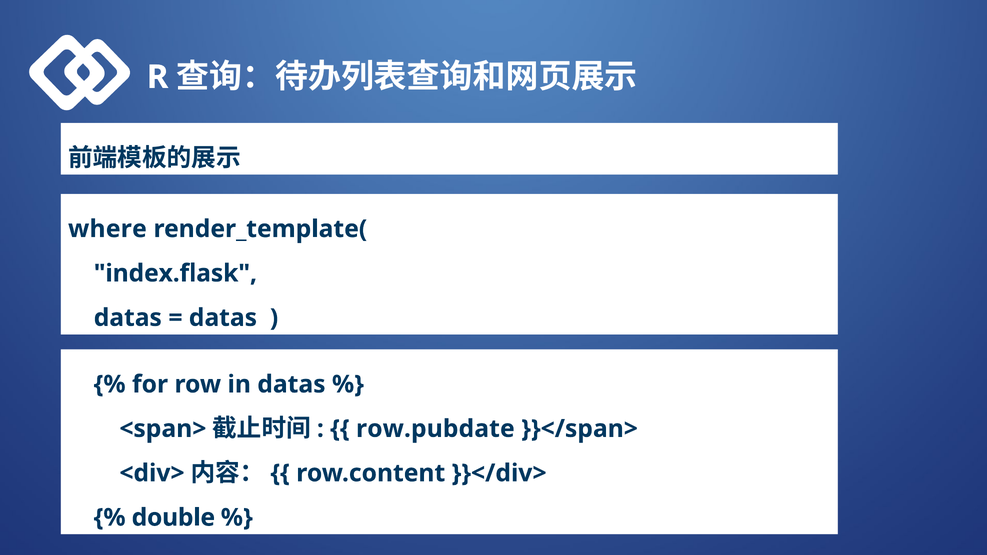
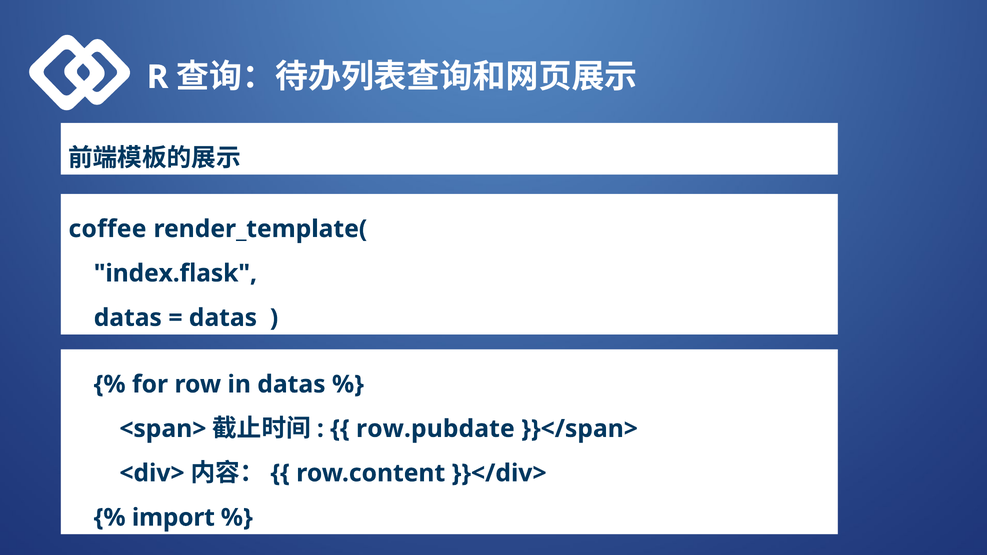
where: where -> coffee
double: double -> import
